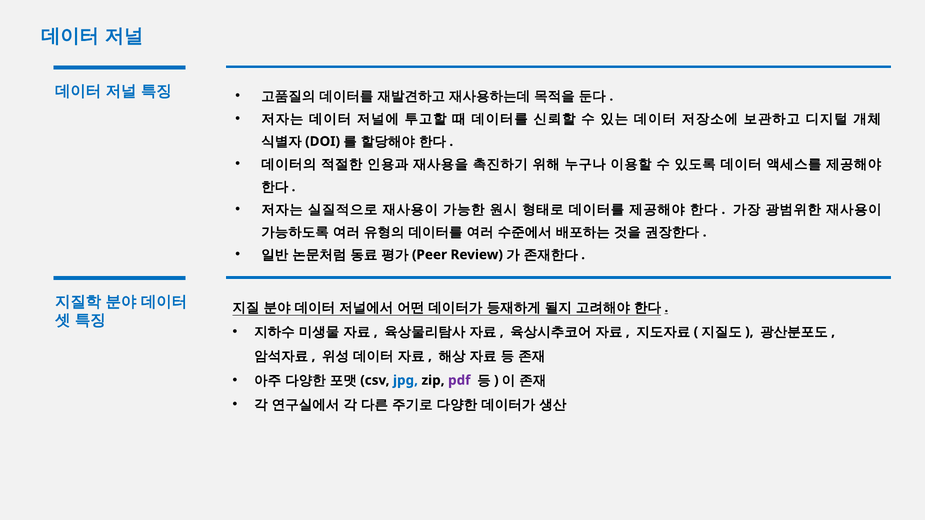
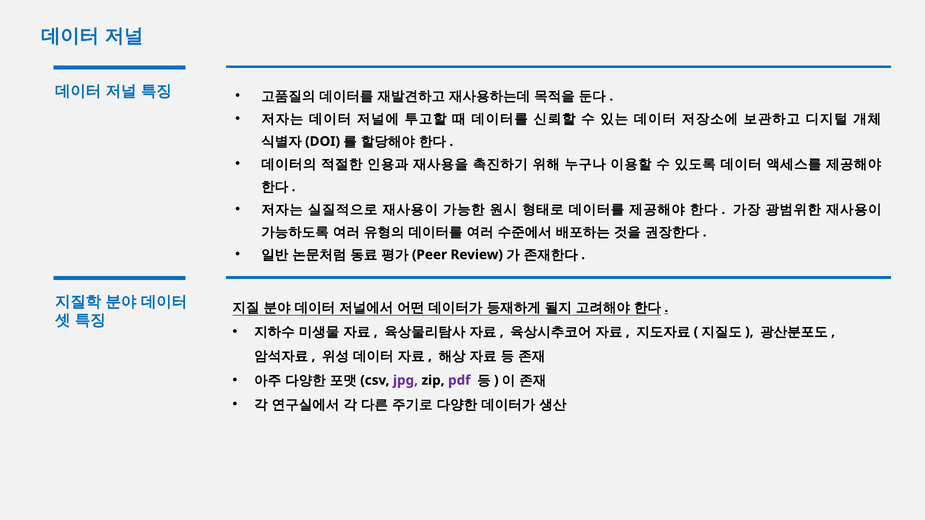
jpg colour: blue -> purple
